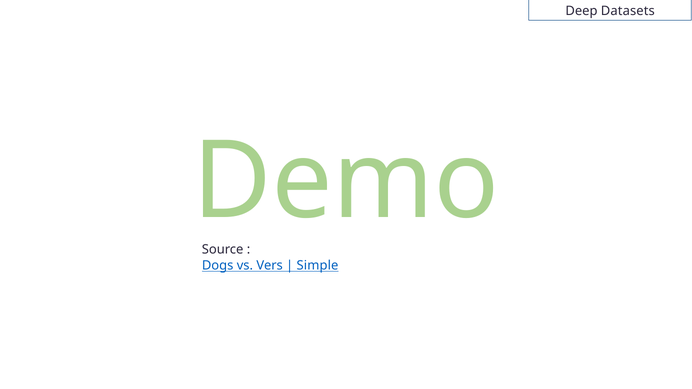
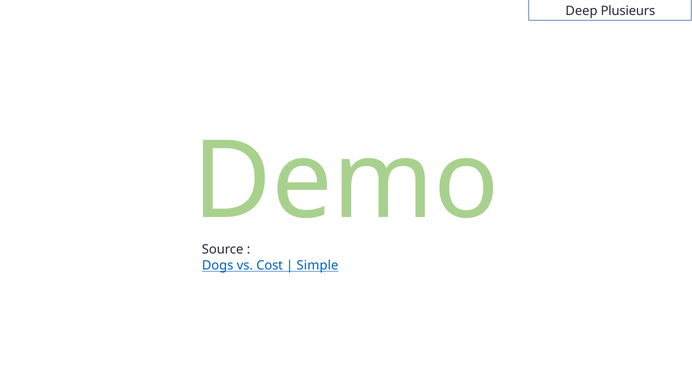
Datasets: Datasets -> Plusieurs
Vers: Vers -> Cost
